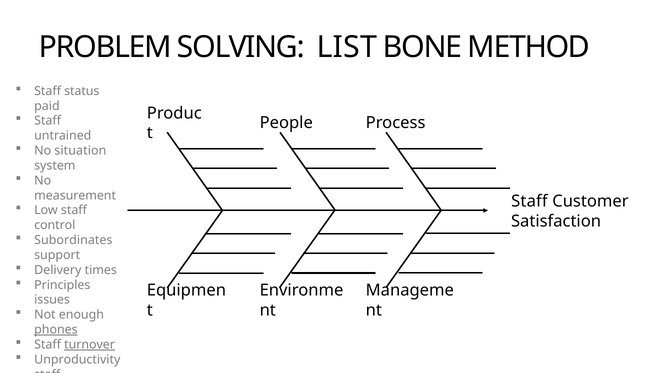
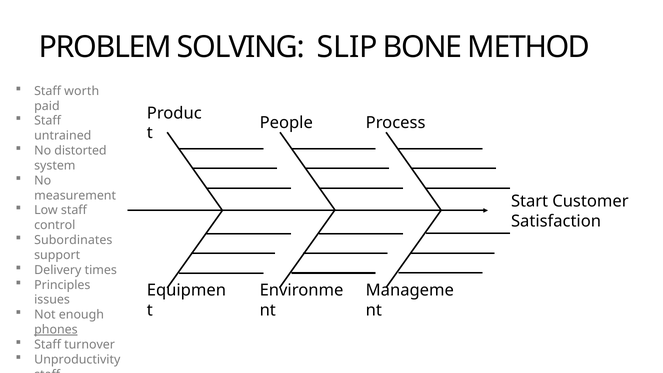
LIST: LIST -> SLIP
status: status -> worth
situation: situation -> distorted
Staff at (529, 201): Staff -> Start
turnover underline: present -> none
